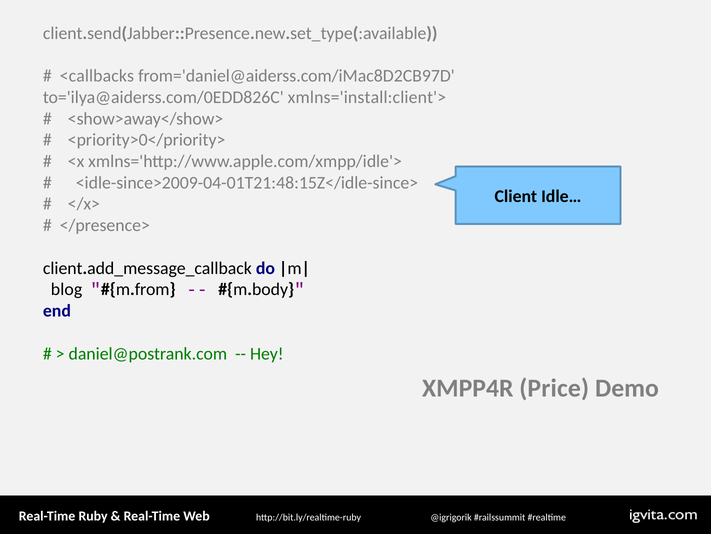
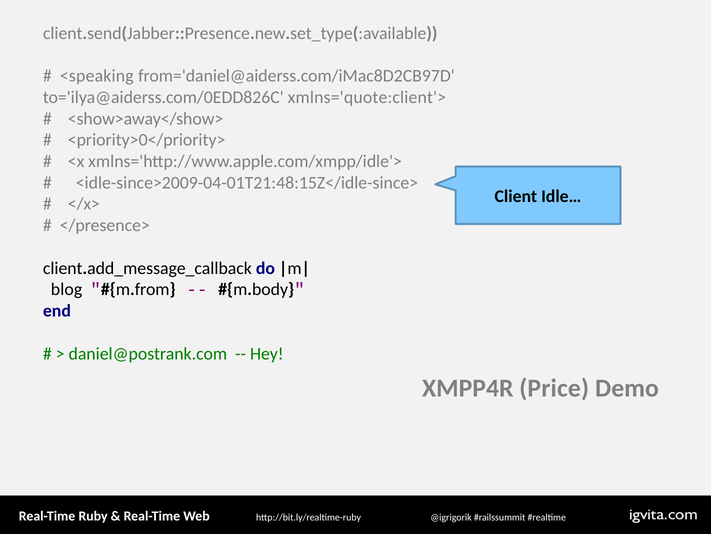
<callbacks: <callbacks -> <speaking
xmlns='install:client'>: xmlns='install:client'> -> xmlns='quote:client'>
